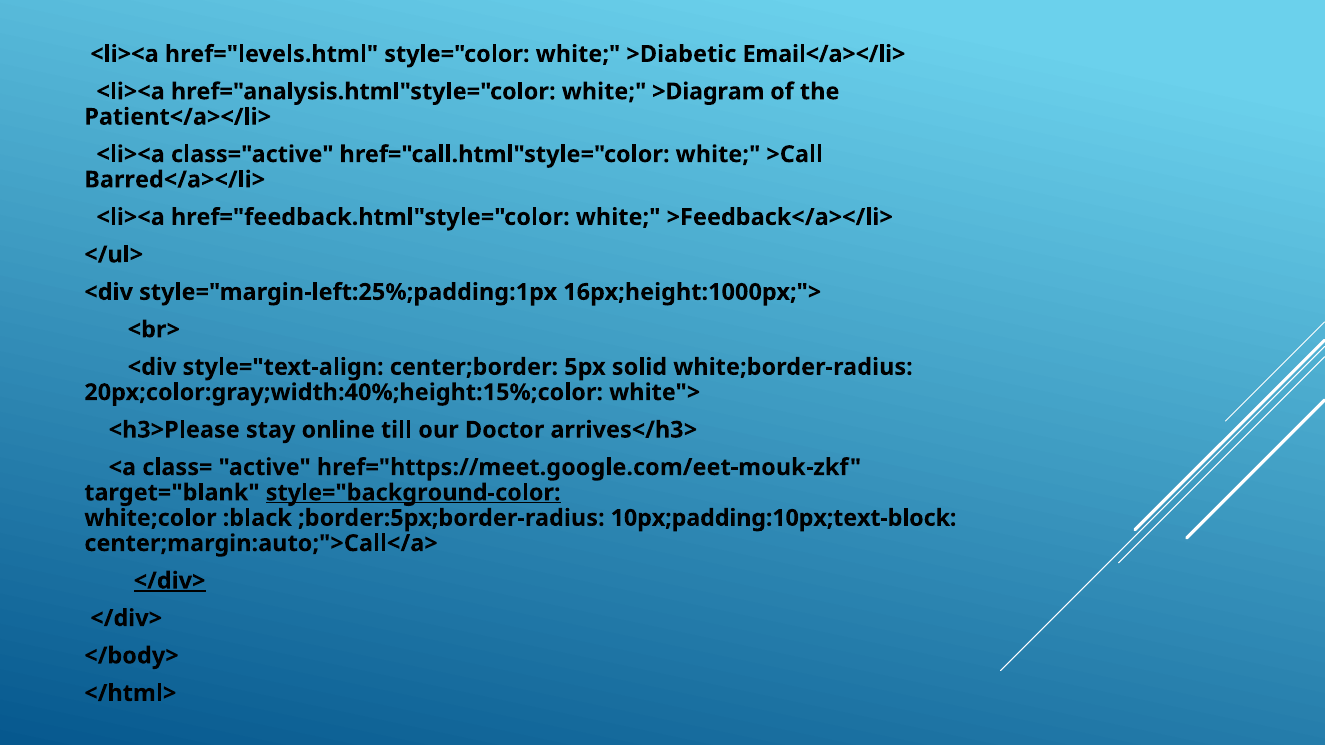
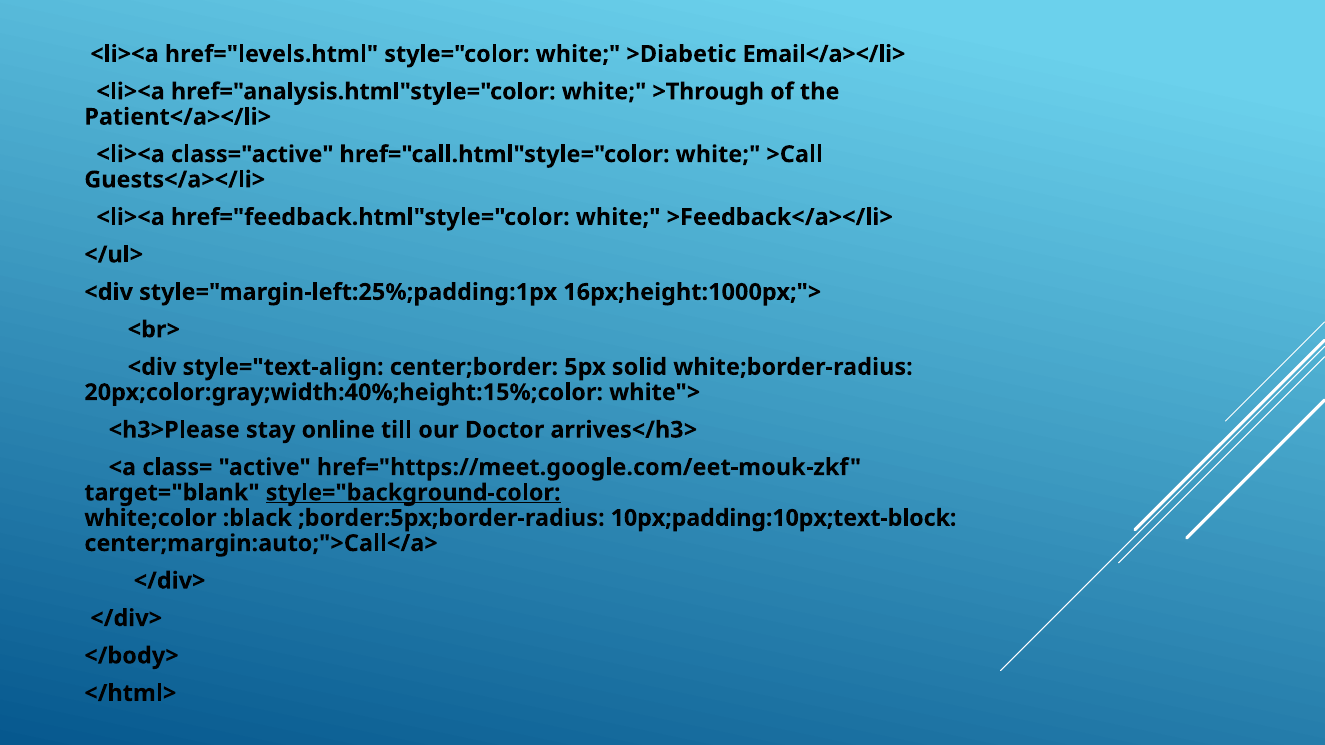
>Diagram: >Diagram -> >Through
Barred</a></li>: Barred</a></li> -> Guests</a></li>
</div> at (170, 581) underline: present -> none
